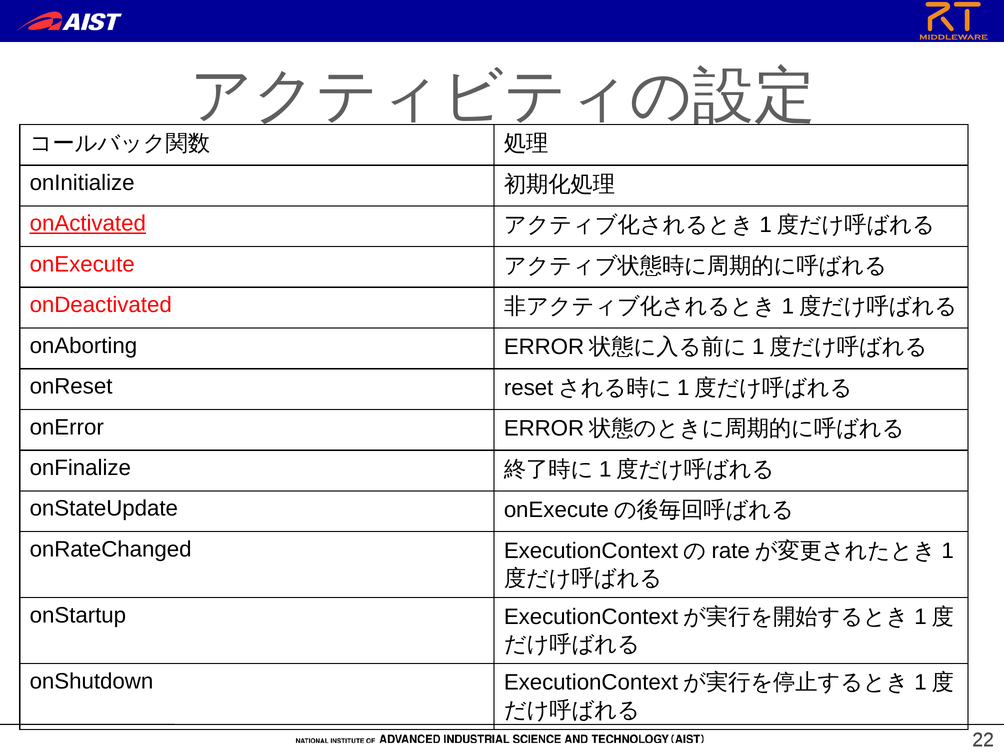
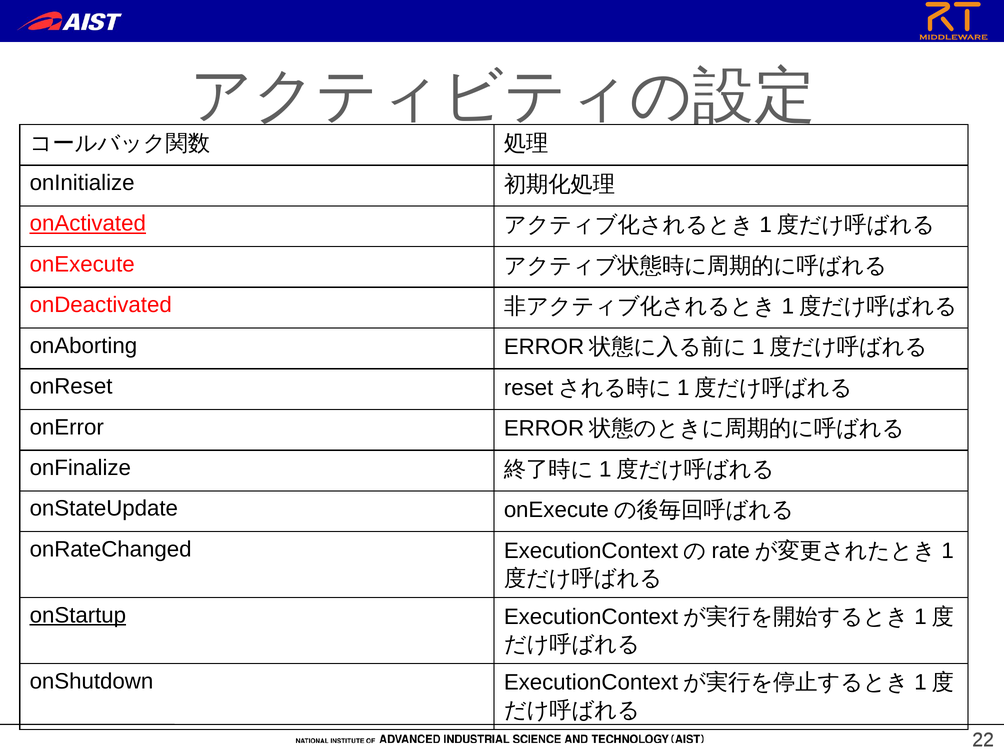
onStartup underline: none -> present
